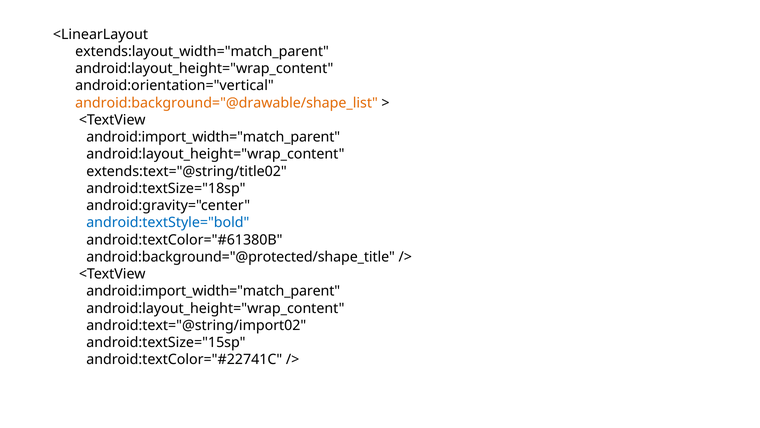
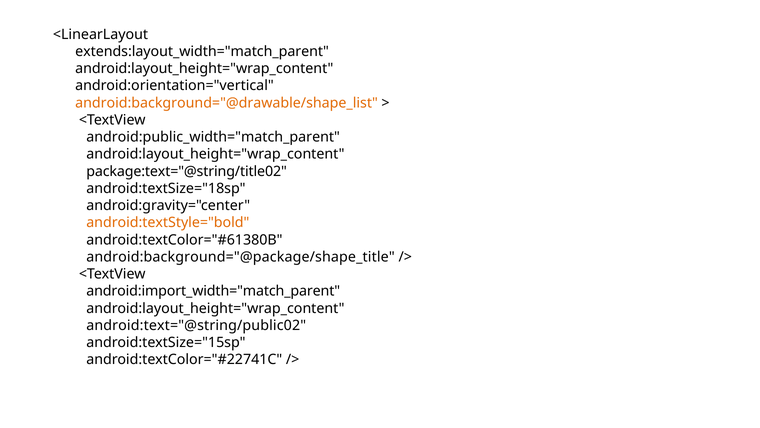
android:import_width="match_parent at (213, 137): android:import_width="match_parent -> android:public_width="match_parent
extends:text="@string/title02: extends:text="@string/title02 -> package:text="@string/title02
android:textStyle="bold colour: blue -> orange
android:background="@protected/shape_title: android:background="@protected/shape_title -> android:background="@package/shape_title
android:text="@string/import02: android:text="@string/import02 -> android:text="@string/public02
